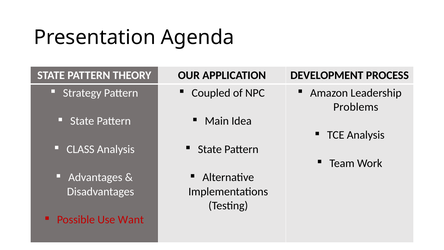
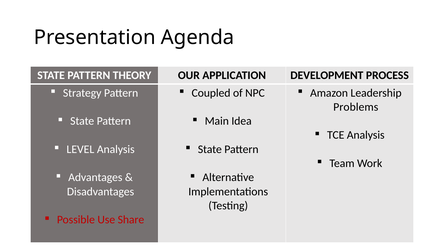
CLASS: CLASS -> LEVEL
Want: Want -> Share
